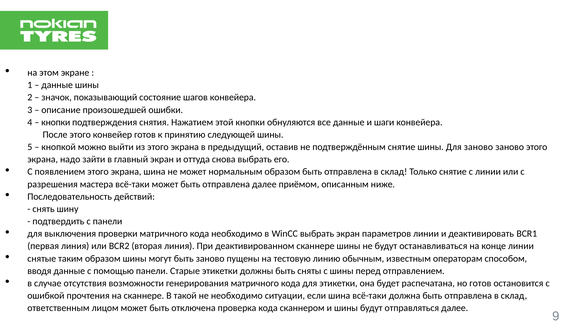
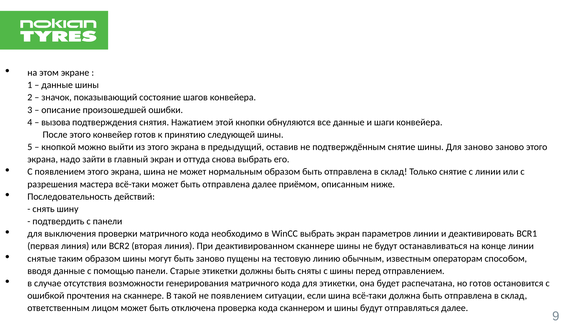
кнопки at (56, 122): кнопки -> вызова
не необходимо: необходимо -> появлением
